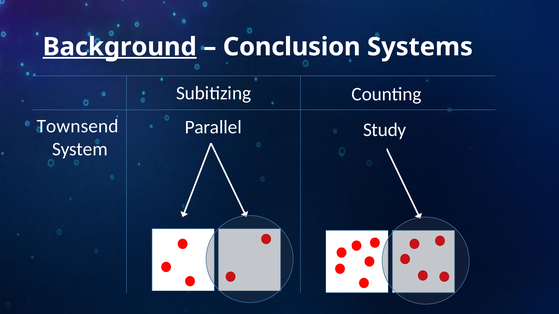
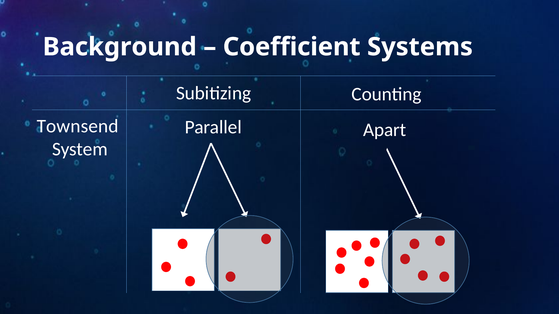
Background underline: present -> none
Conclusion: Conclusion -> Coefficient
Study: Study -> Apart
